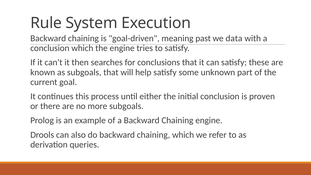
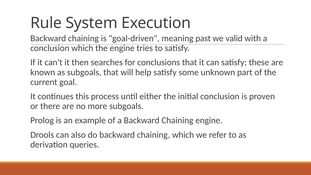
data: data -> valid
